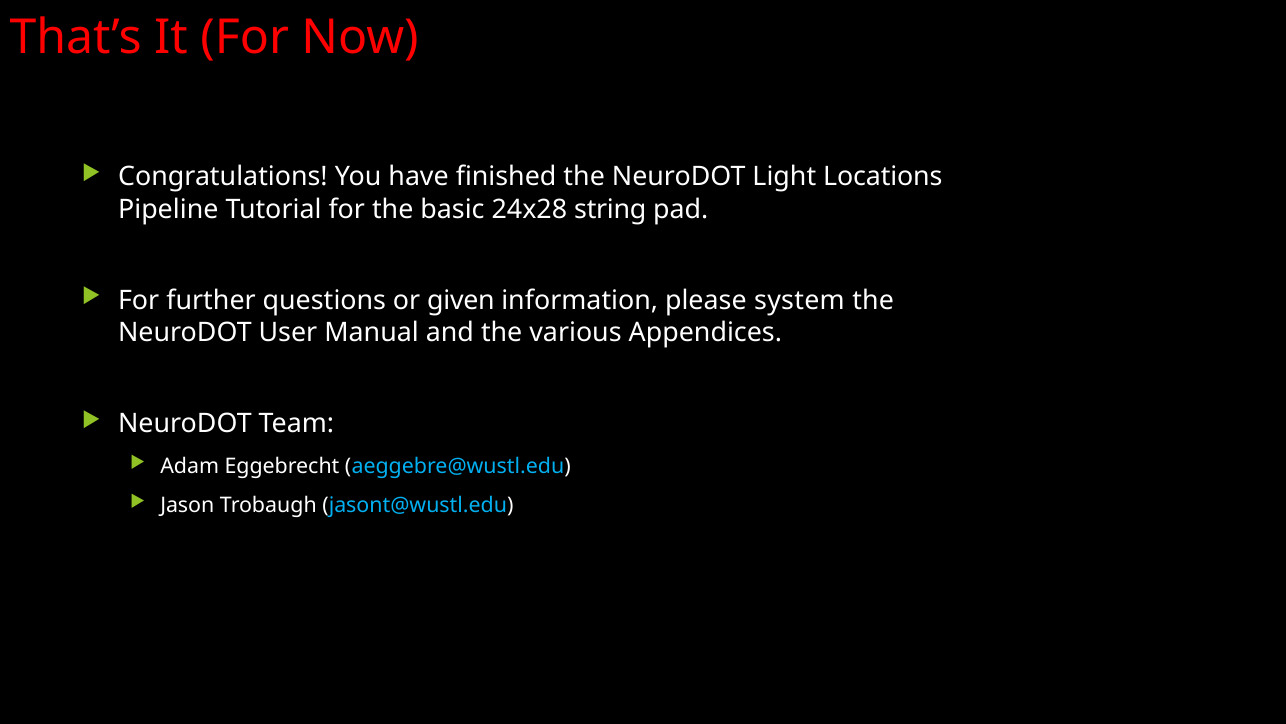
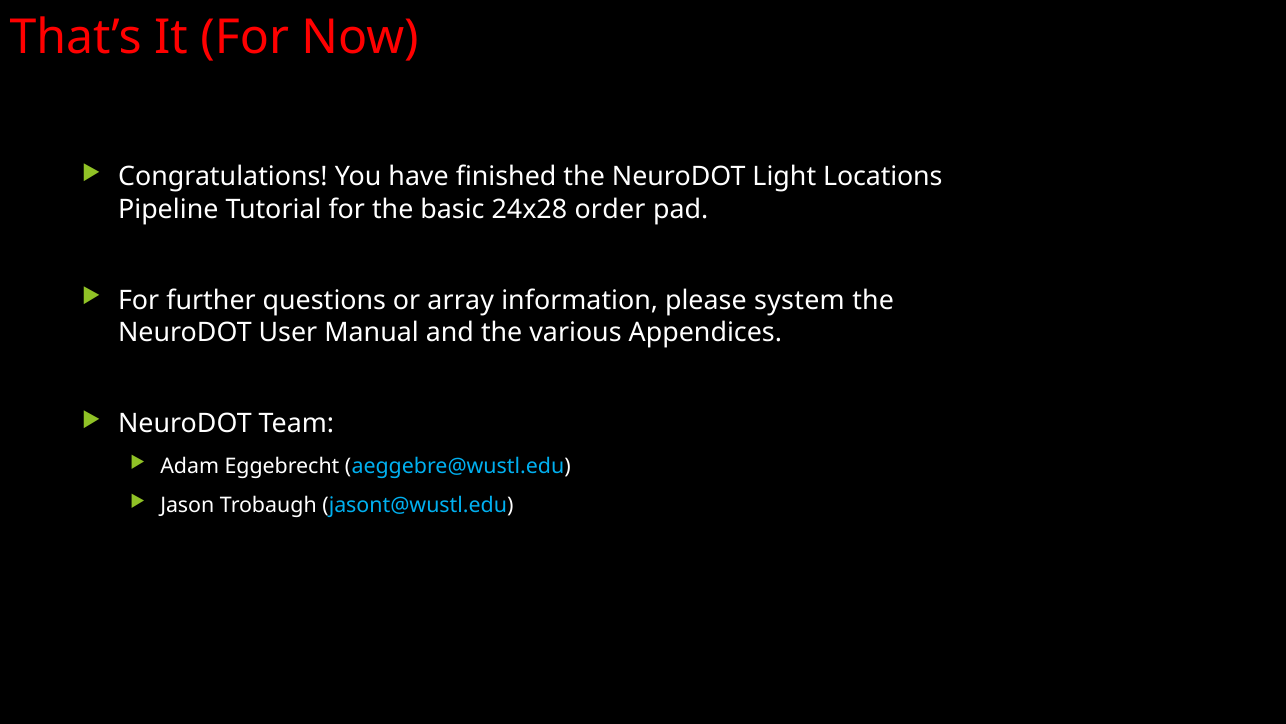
string: string -> order
given: given -> array
